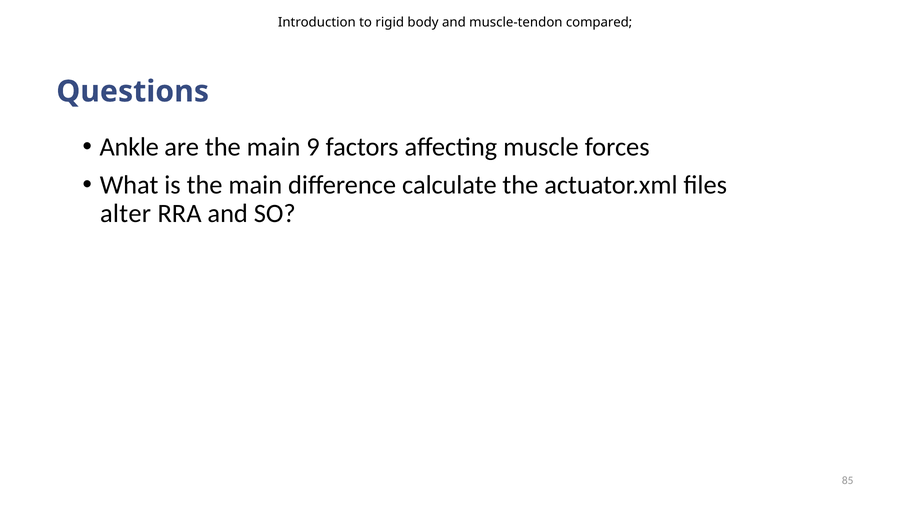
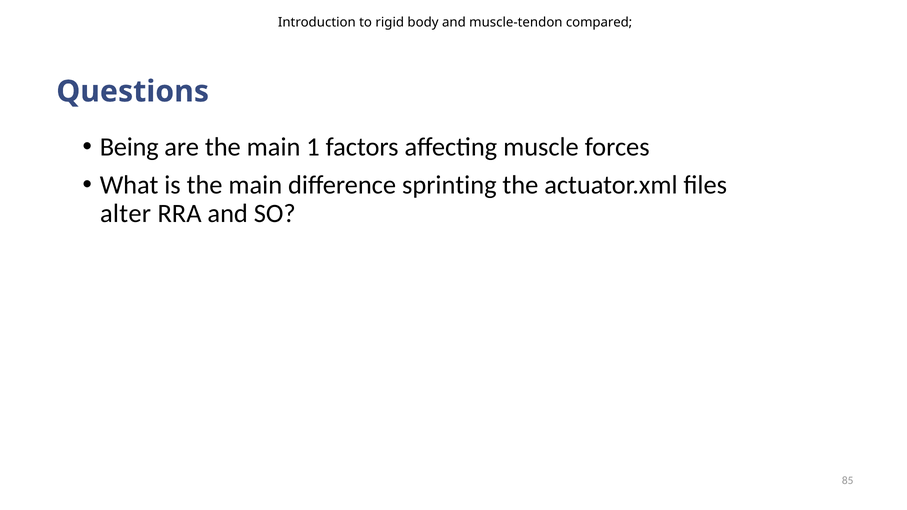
Ankle: Ankle -> Being
9: 9 -> 1
calculate: calculate -> sprinting
